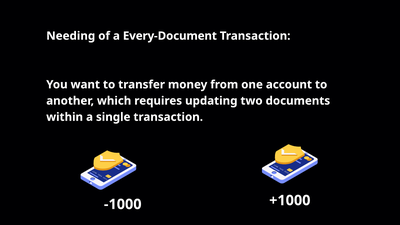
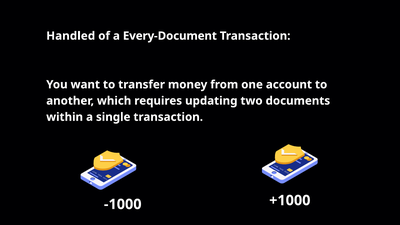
Needing: Needing -> Handled
